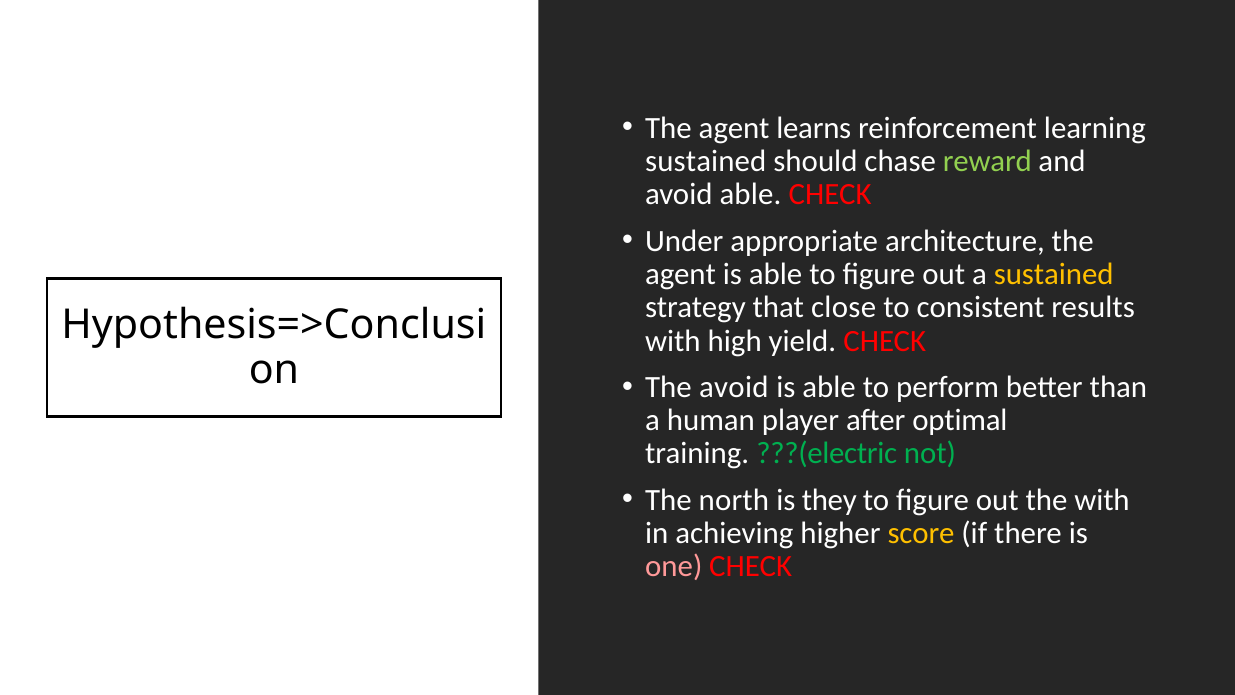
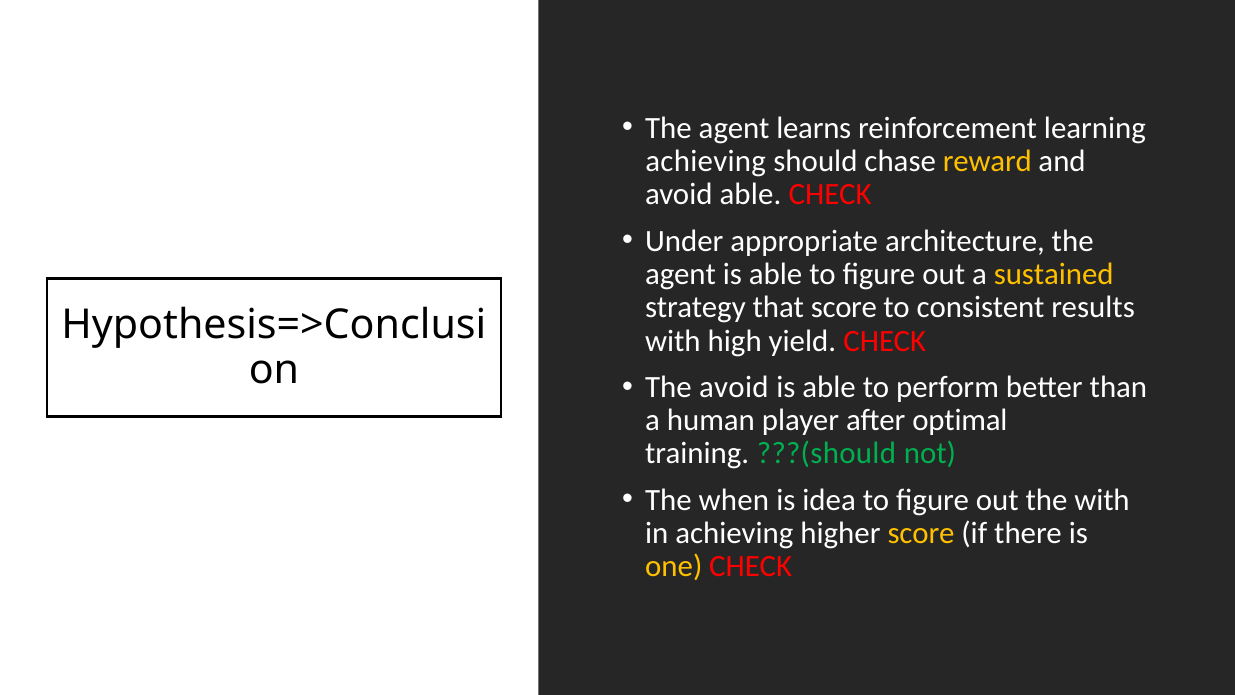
sustained at (706, 161): sustained -> achieving
reward colour: light green -> yellow
that close: close -> score
???(electric: ???(electric -> ???(should
north: north -> when
they: they -> idea
one colour: pink -> yellow
